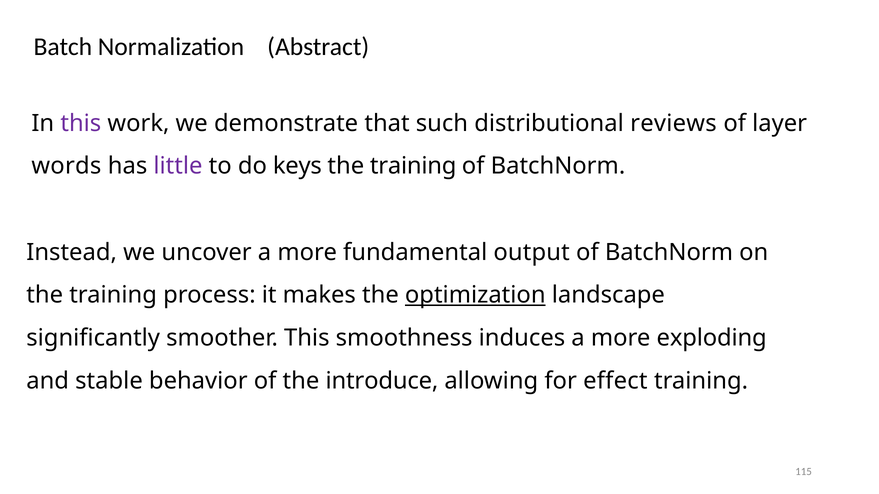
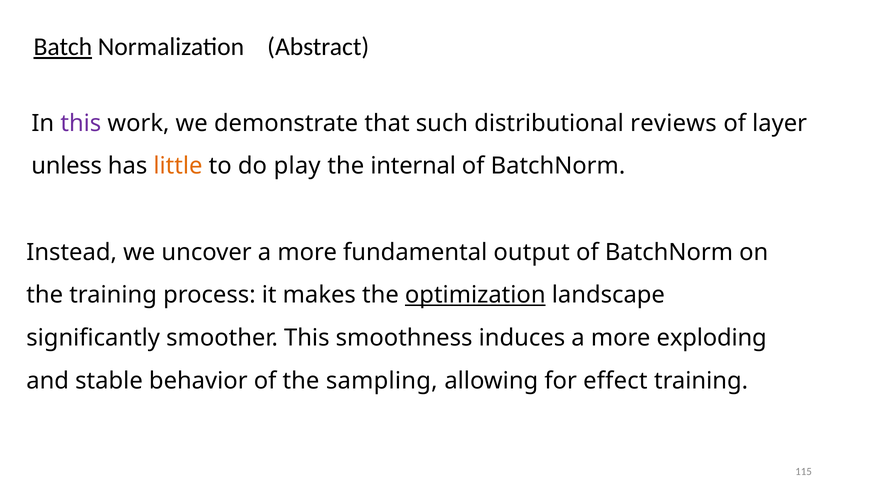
Batch underline: none -> present
words: words -> unless
little colour: purple -> orange
keys: keys -> play
training at (413, 166): training -> internal
introduce: introduce -> sampling
